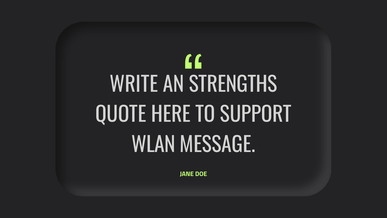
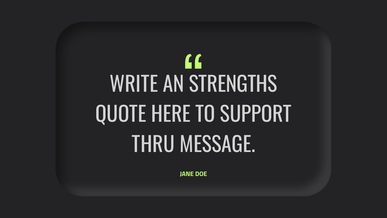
WLAN: WLAN -> THRU
